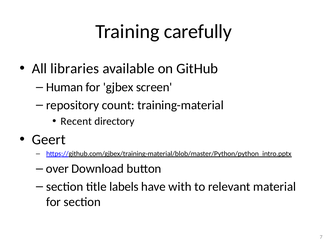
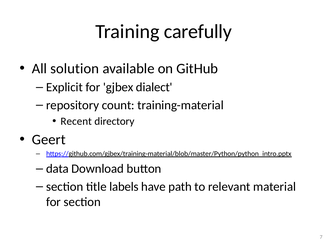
libraries: libraries -> solution
Human: Human -> Explicit
screen: screen -> dialect
over: over -> data
with: with -> path
